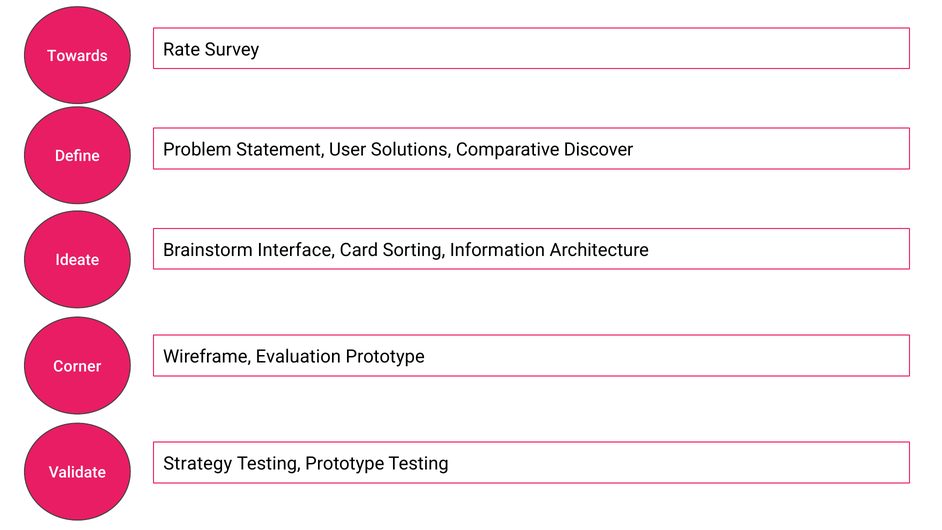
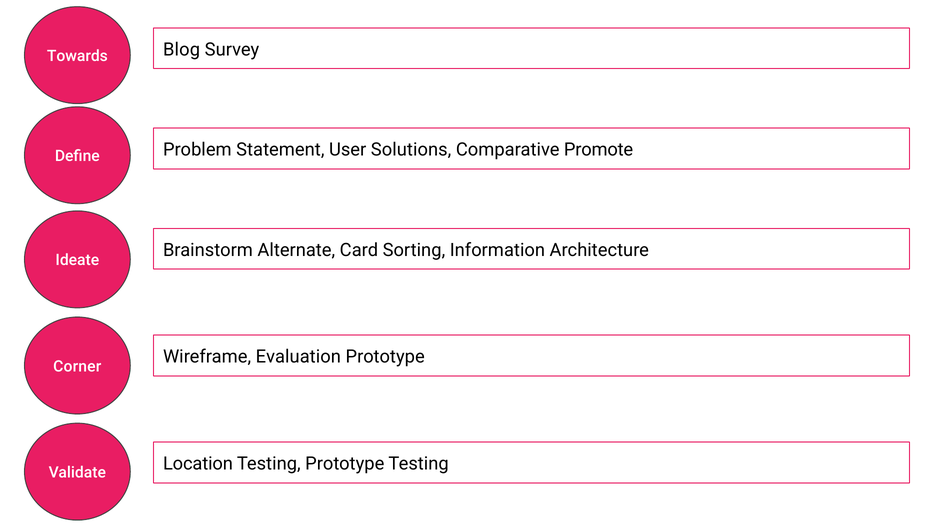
Rate: Rate -> Blog
Discover: Discover -> Promote
Interface: Interface -> Alternate
Strategy: Strategy -> Location
